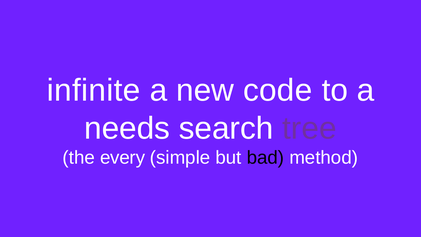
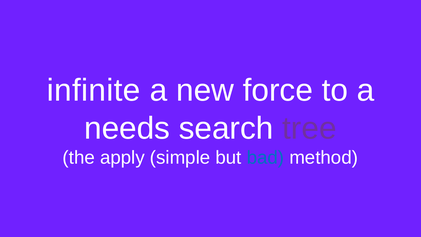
code: code -> force
every: every -> apply
bad colour: black -> blue
